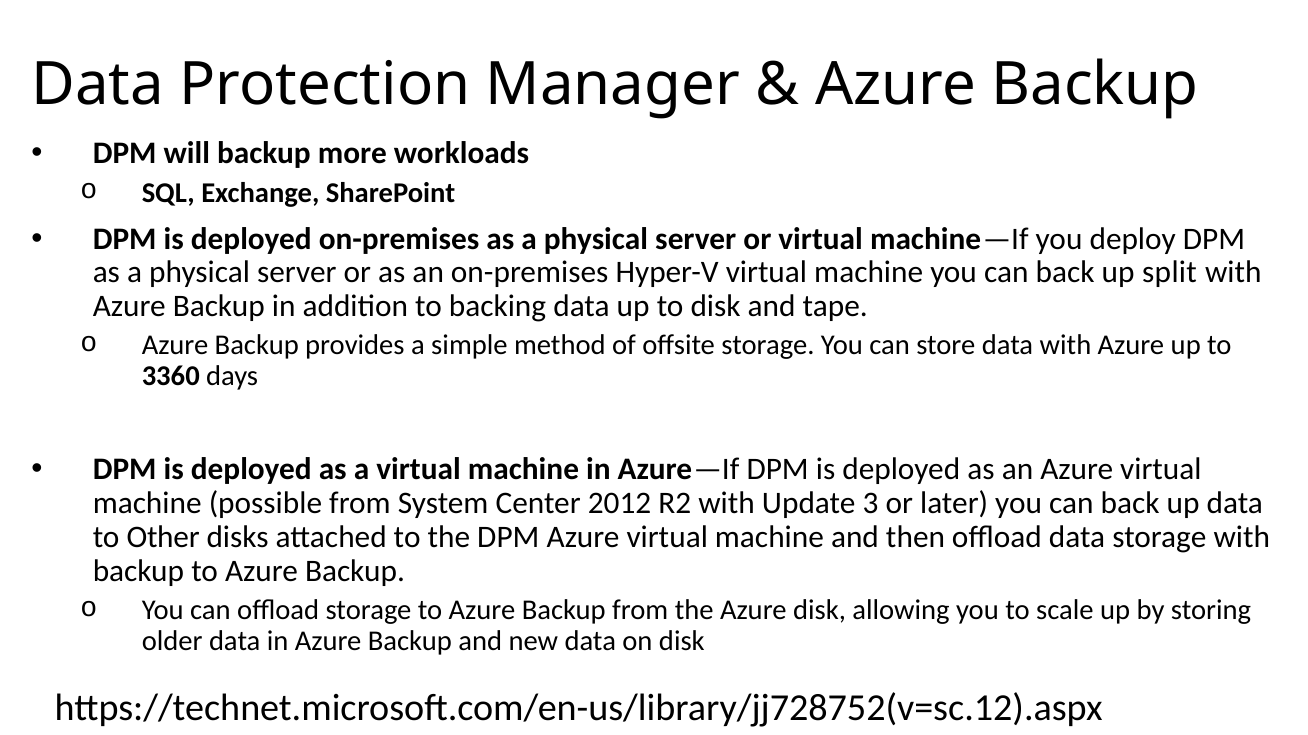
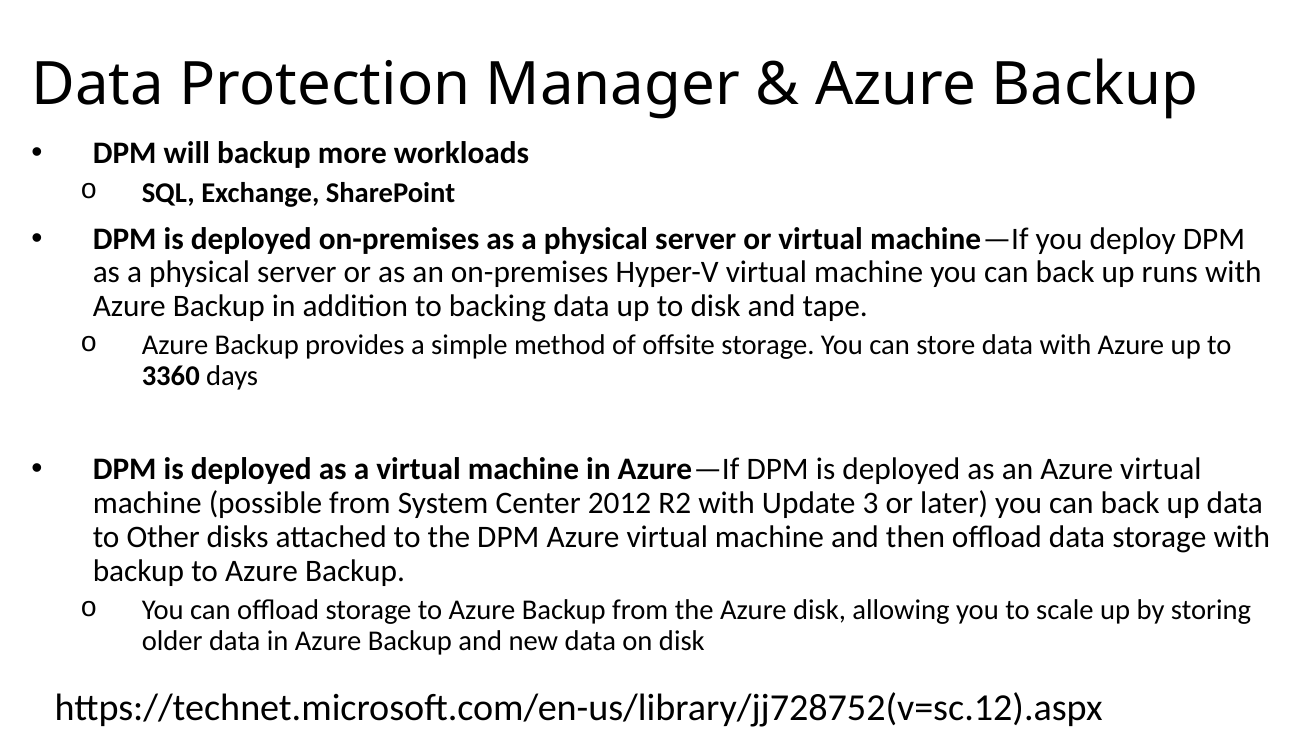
split: split -> runs
